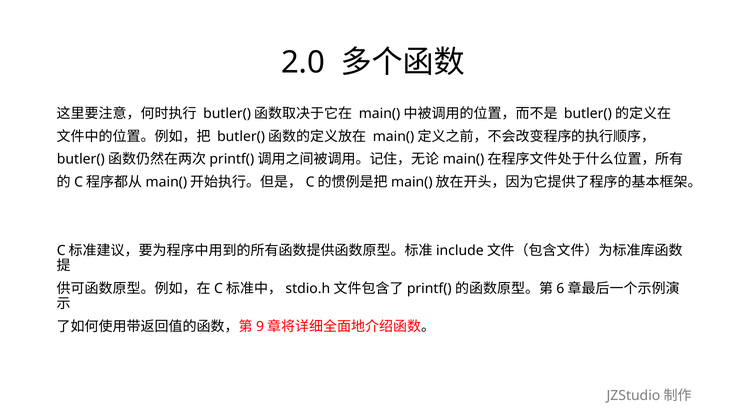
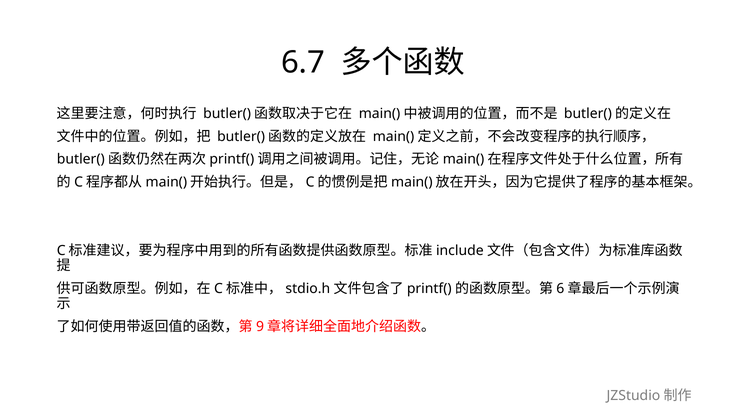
2.0: 2.0 -> 6.7
